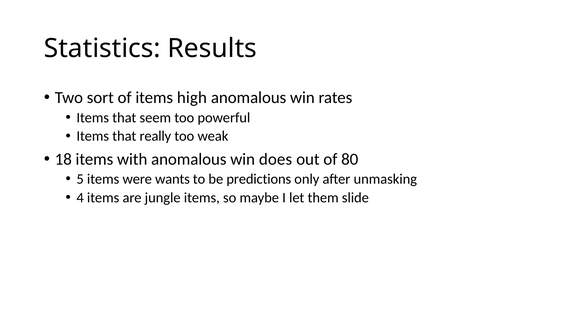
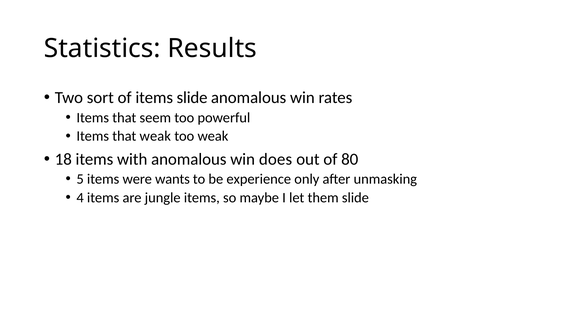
items high: high -> slide
that really: really -> weak
predictions: predictions -> experience
